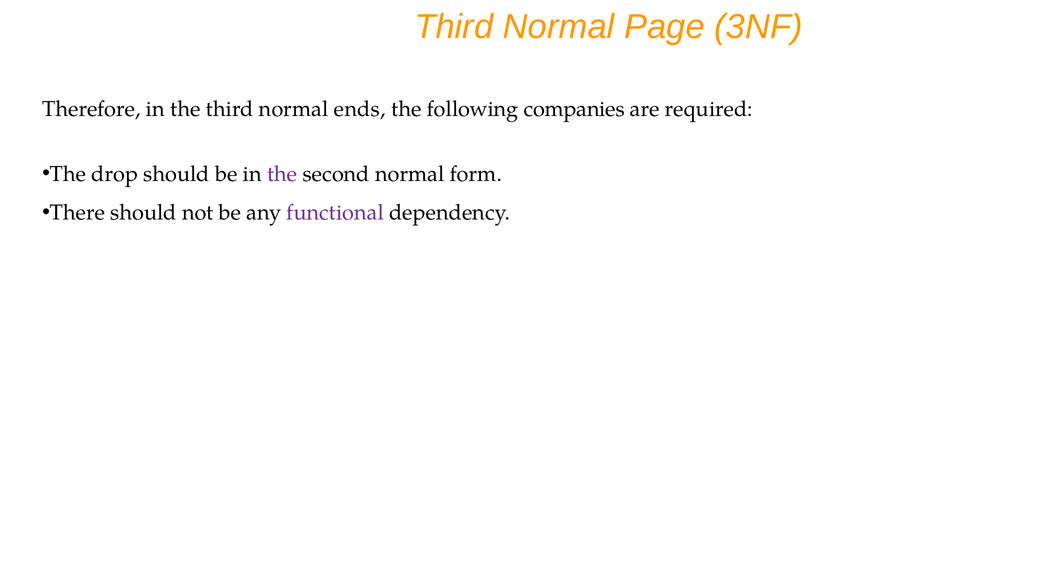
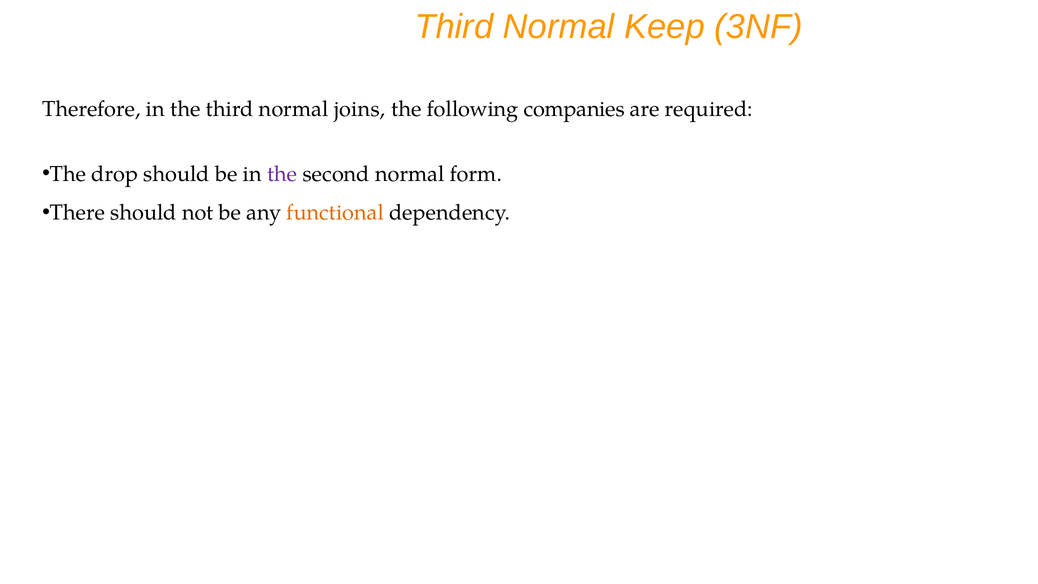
Page: Page -> Keep
ends: ends -> joins
functional colour: purple -> orange
